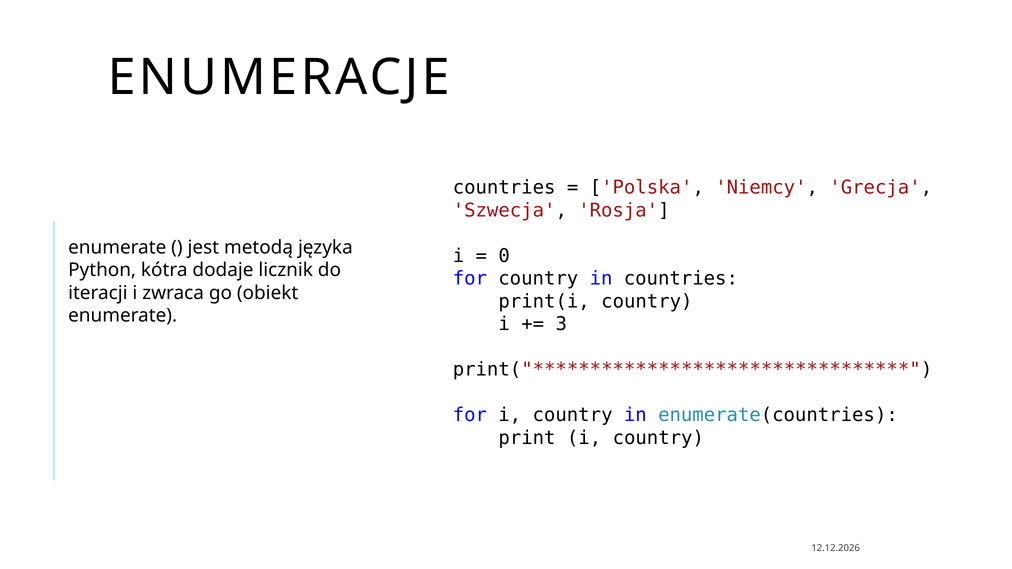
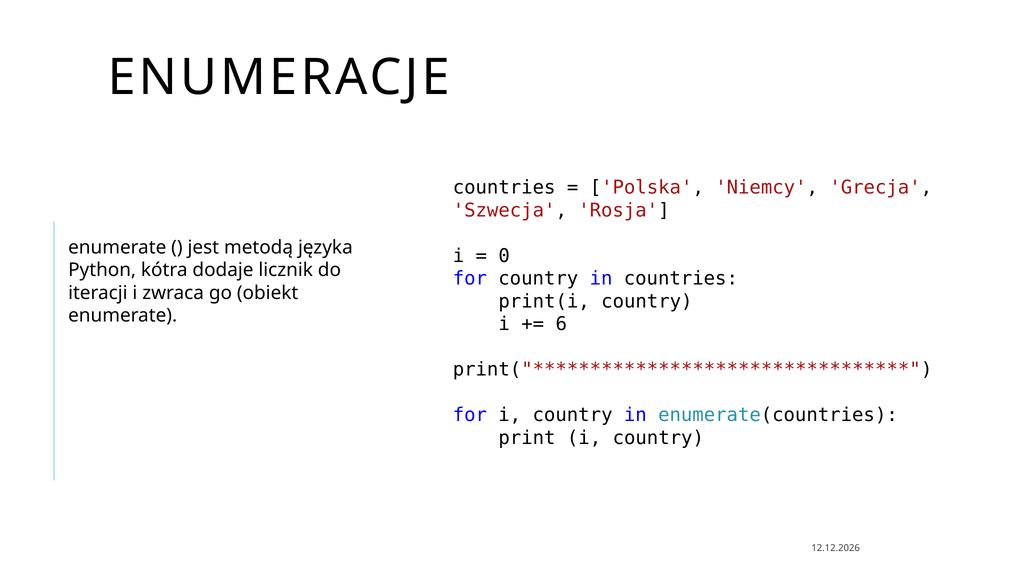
3: 3 -> 6
